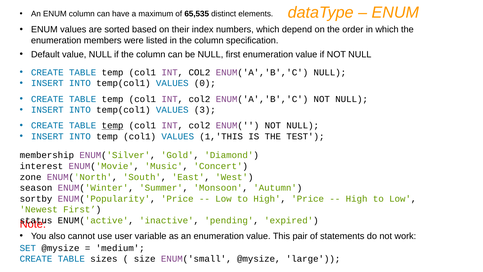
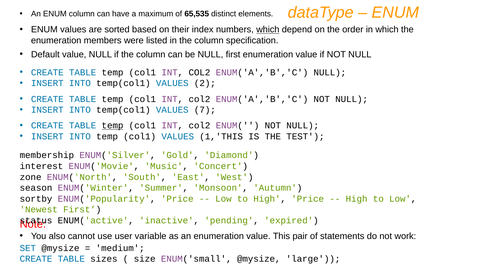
which at (268, 30) underline: none -> present
0: 0 -> 2
3: 3 -> 7
